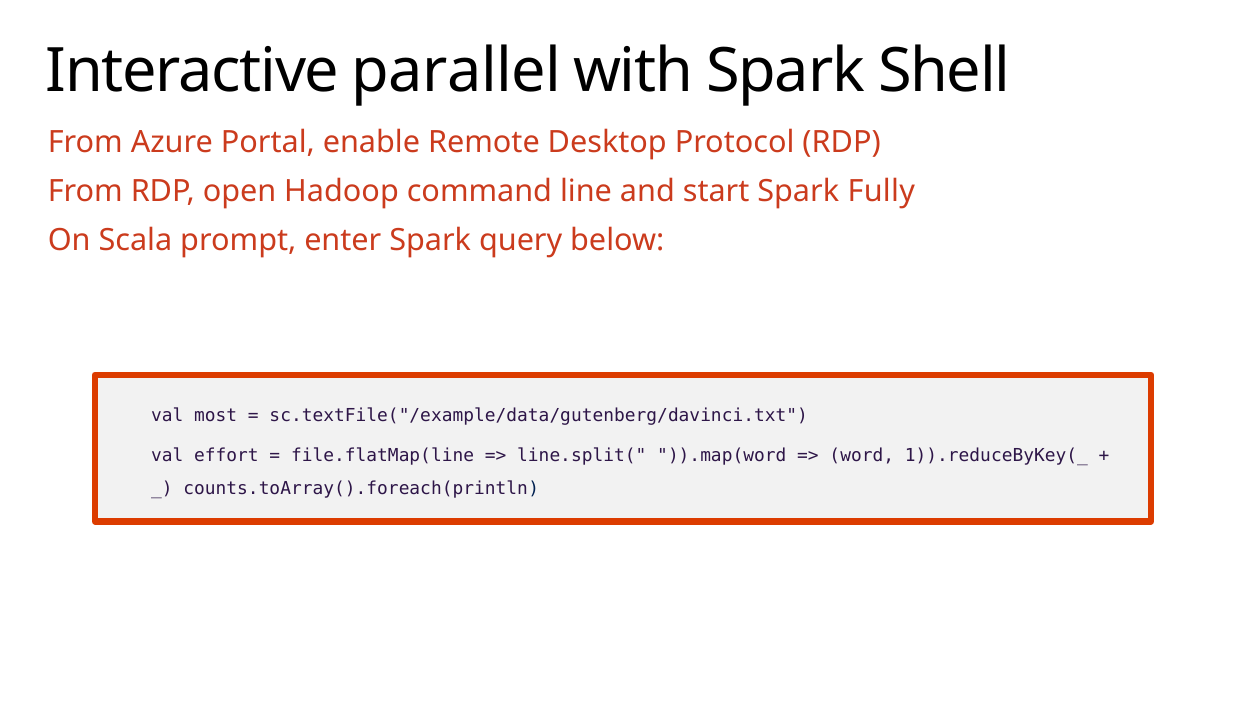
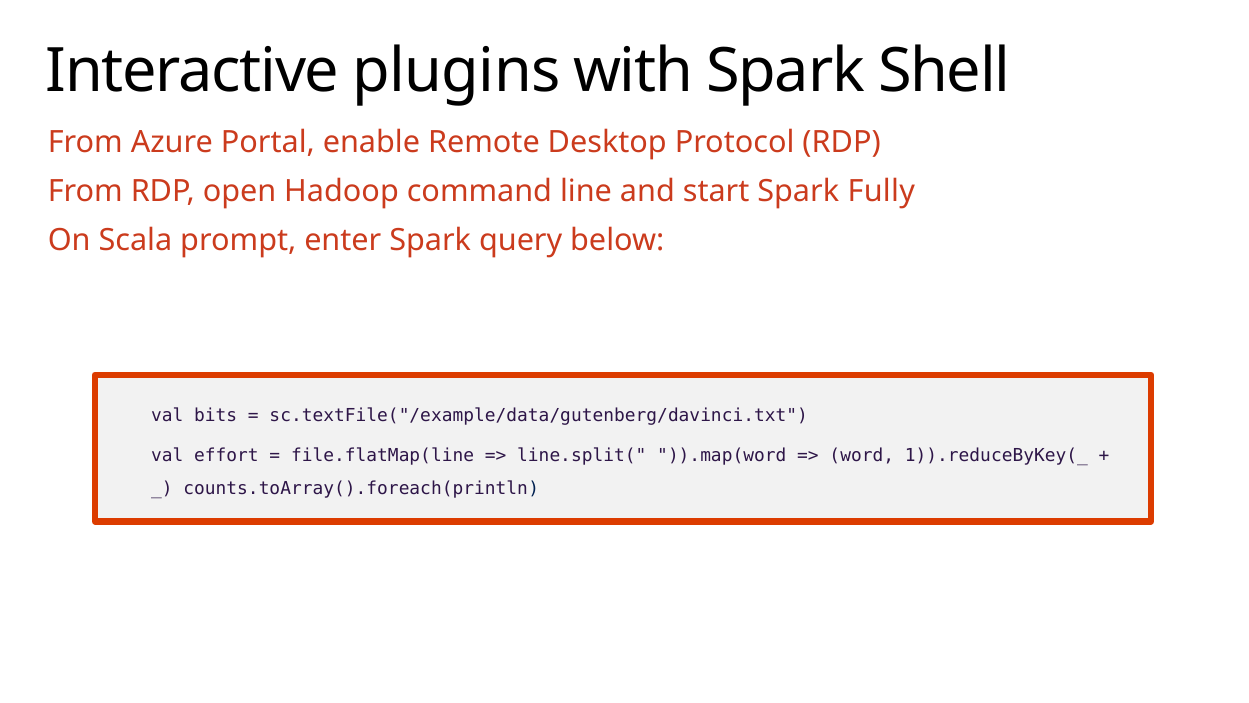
parallel: parallel -> plugins
most: most -> bits
